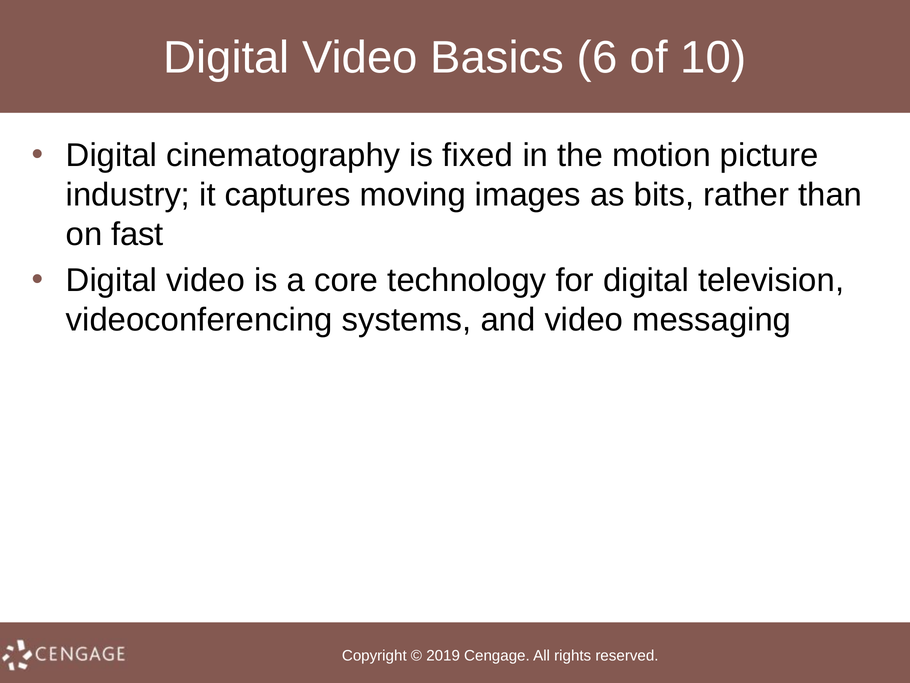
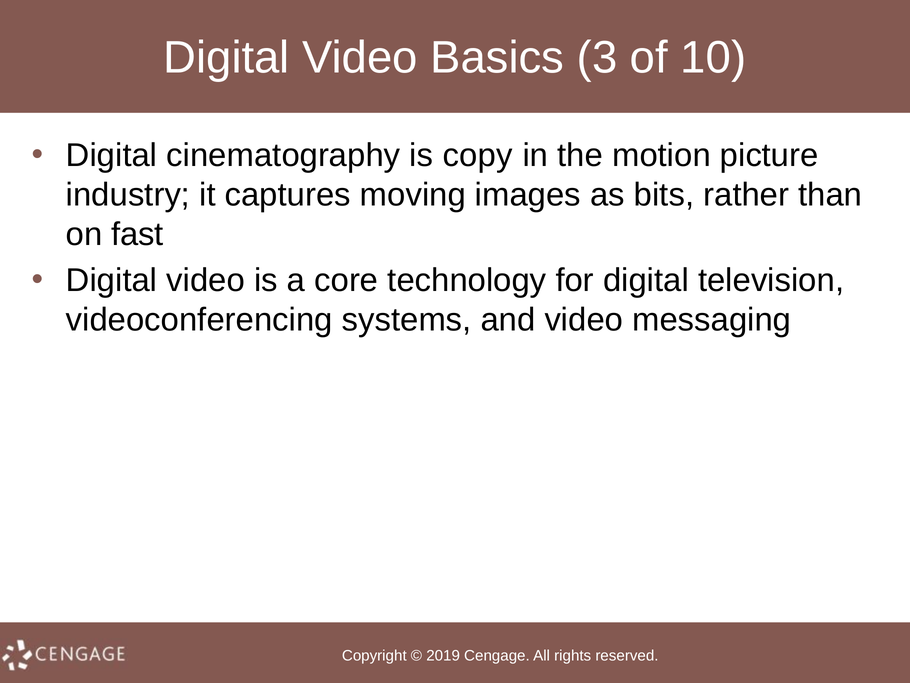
6: 6 -> 3
fixed: fixed -> copy
